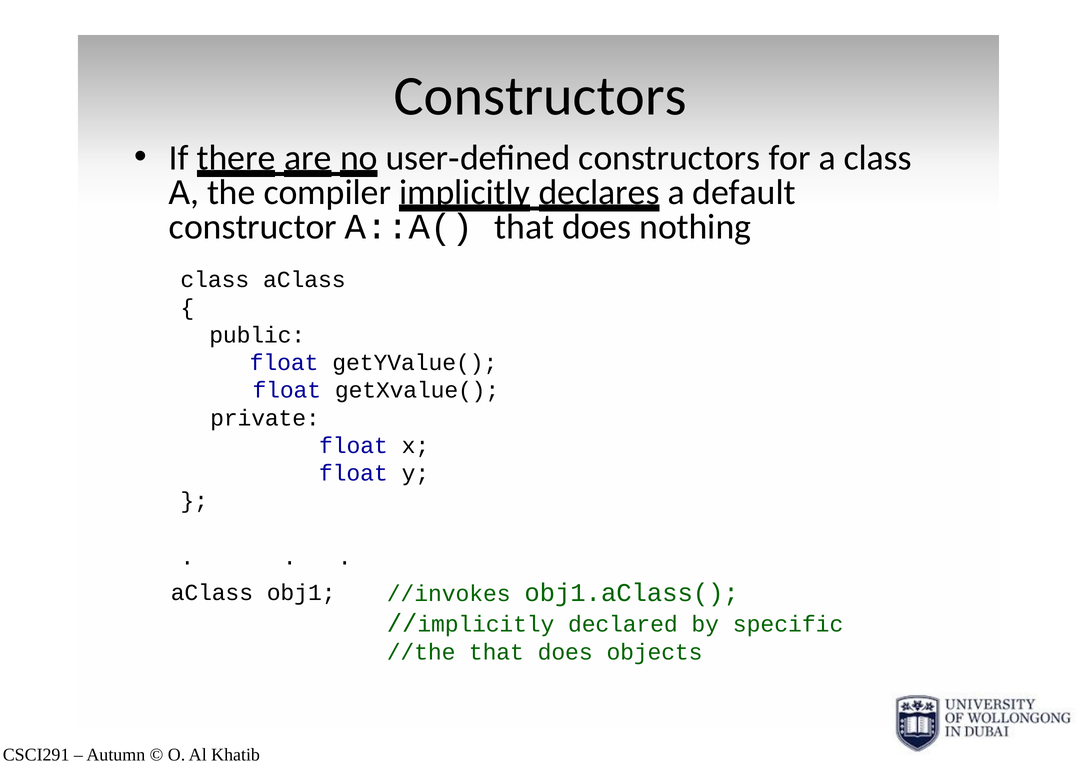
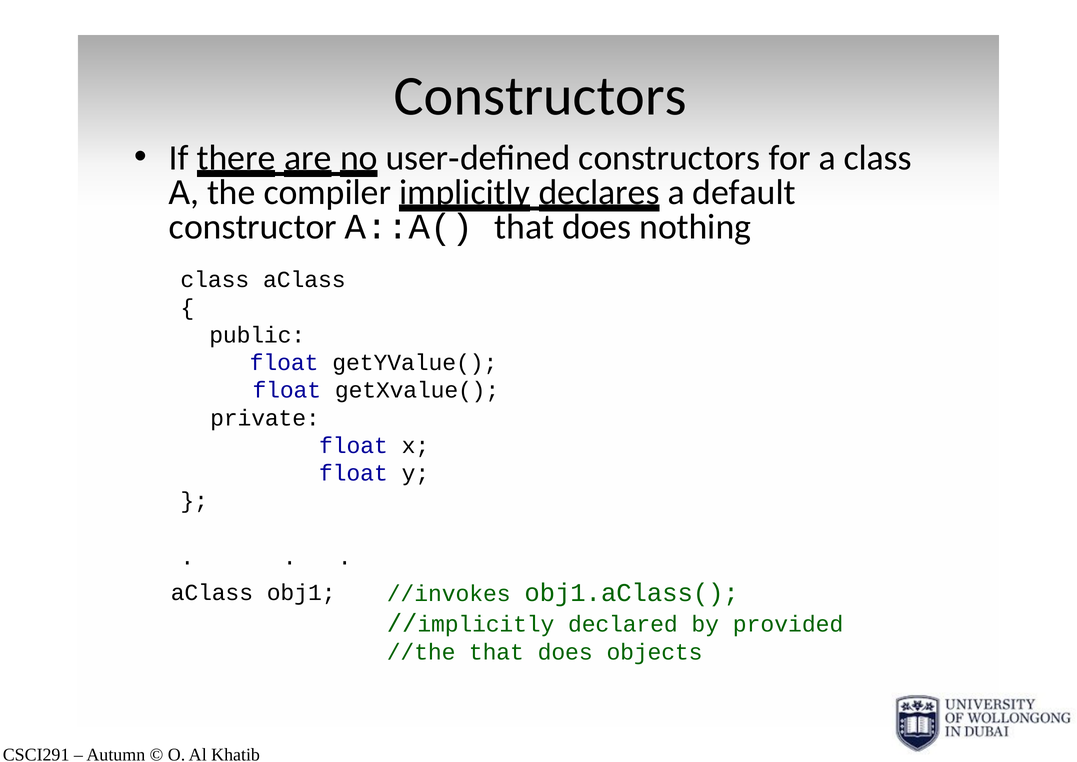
specific: specific -> provided
